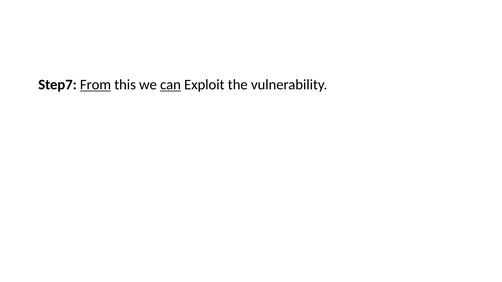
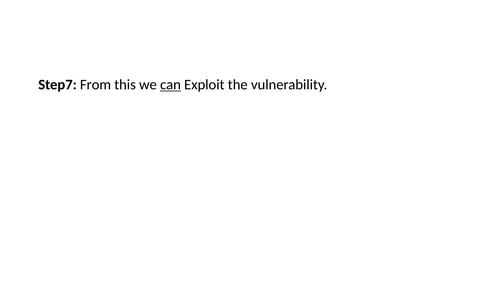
From underline: present -> none
